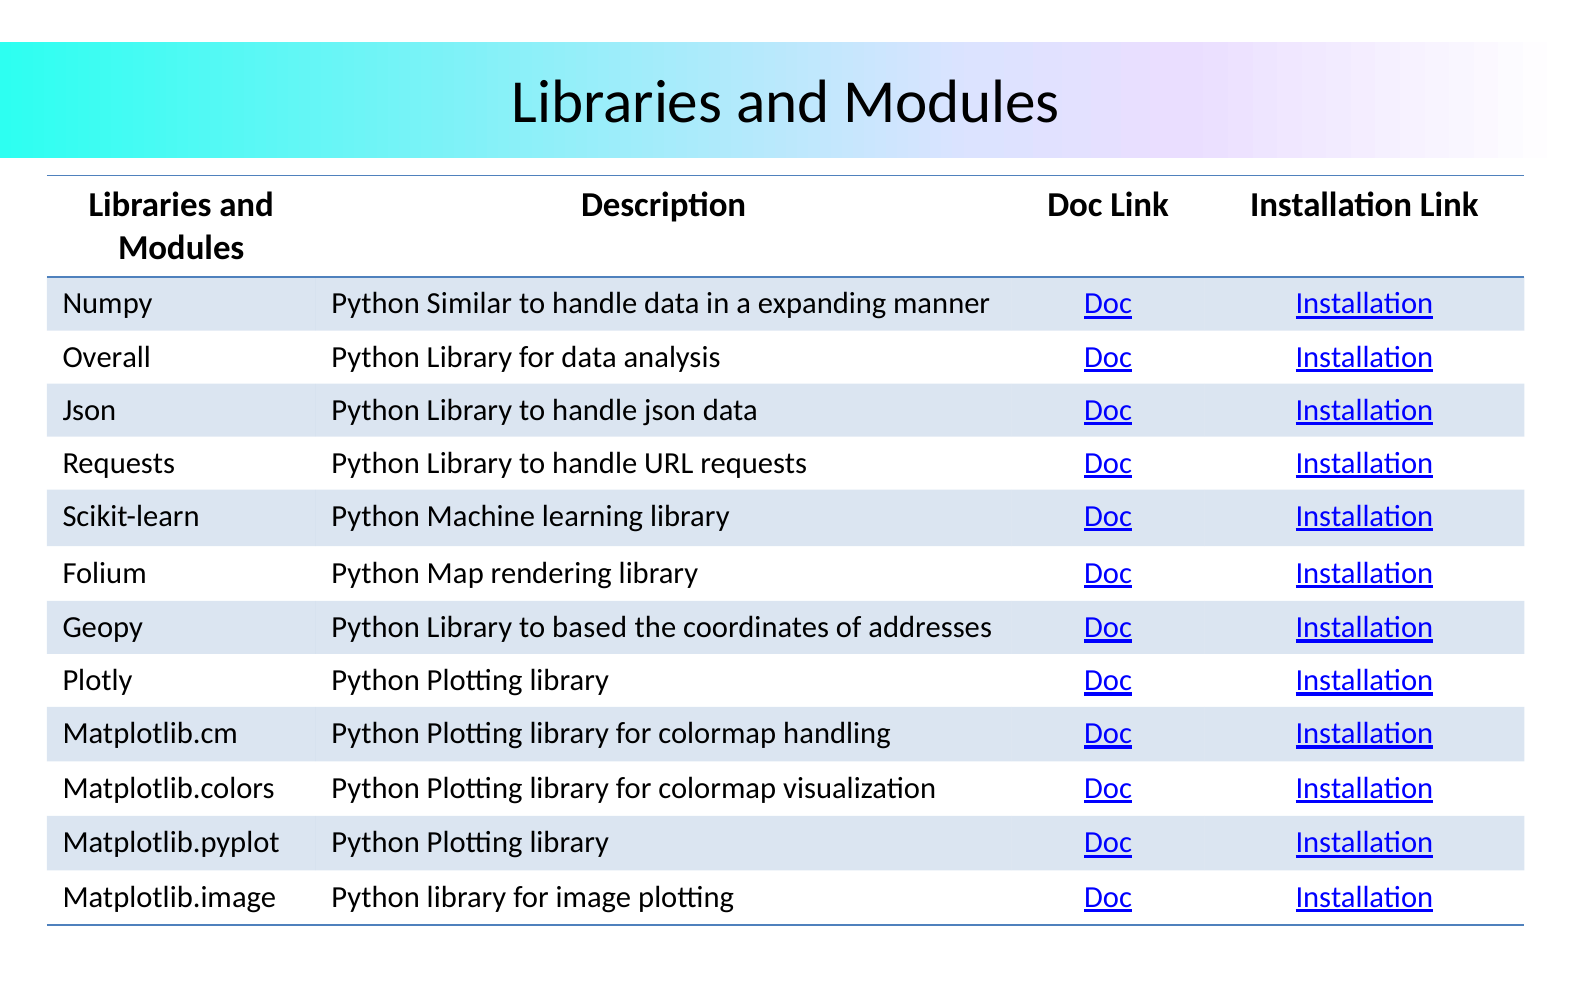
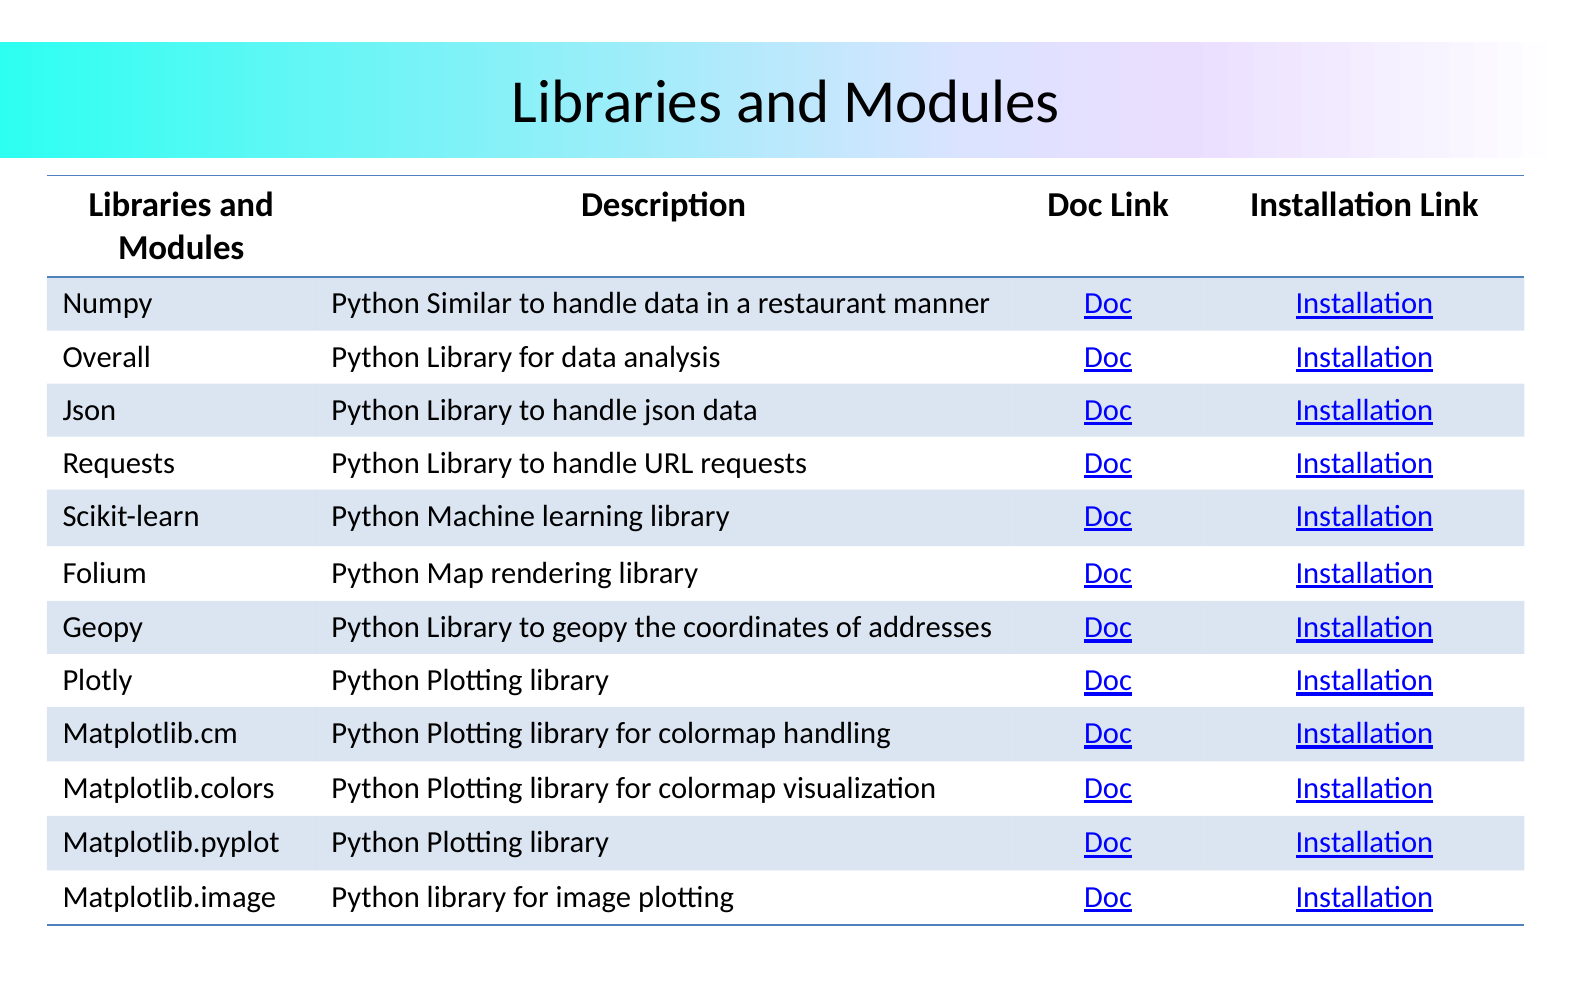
expanding: expanding -> restaurant
to based: based -> geopy
